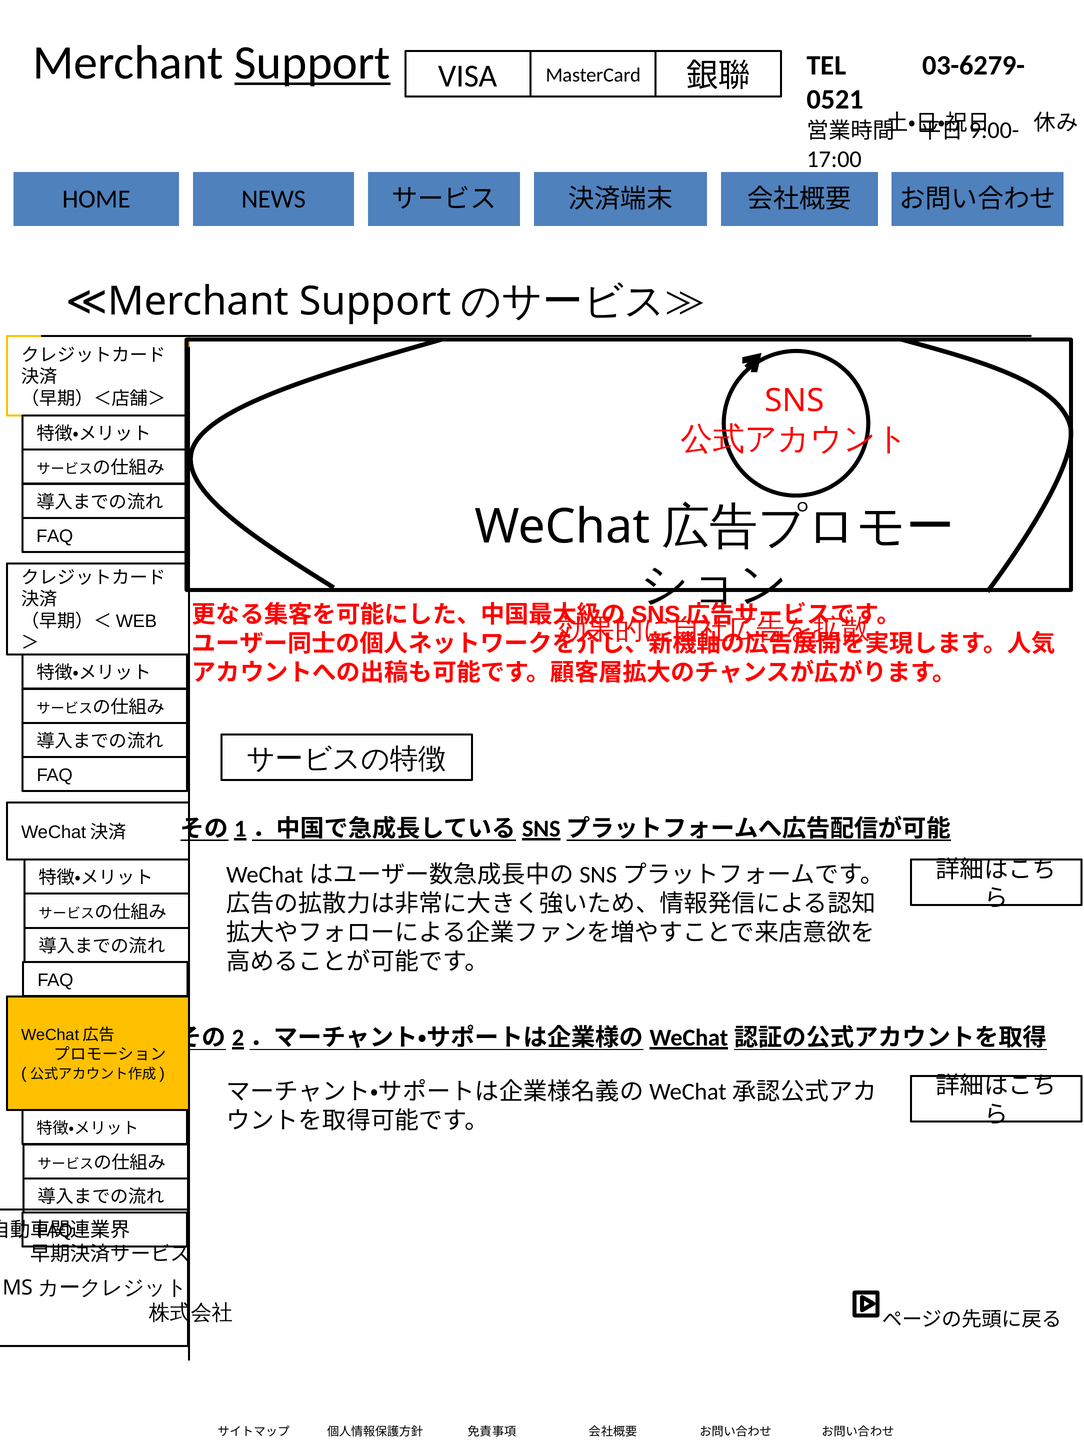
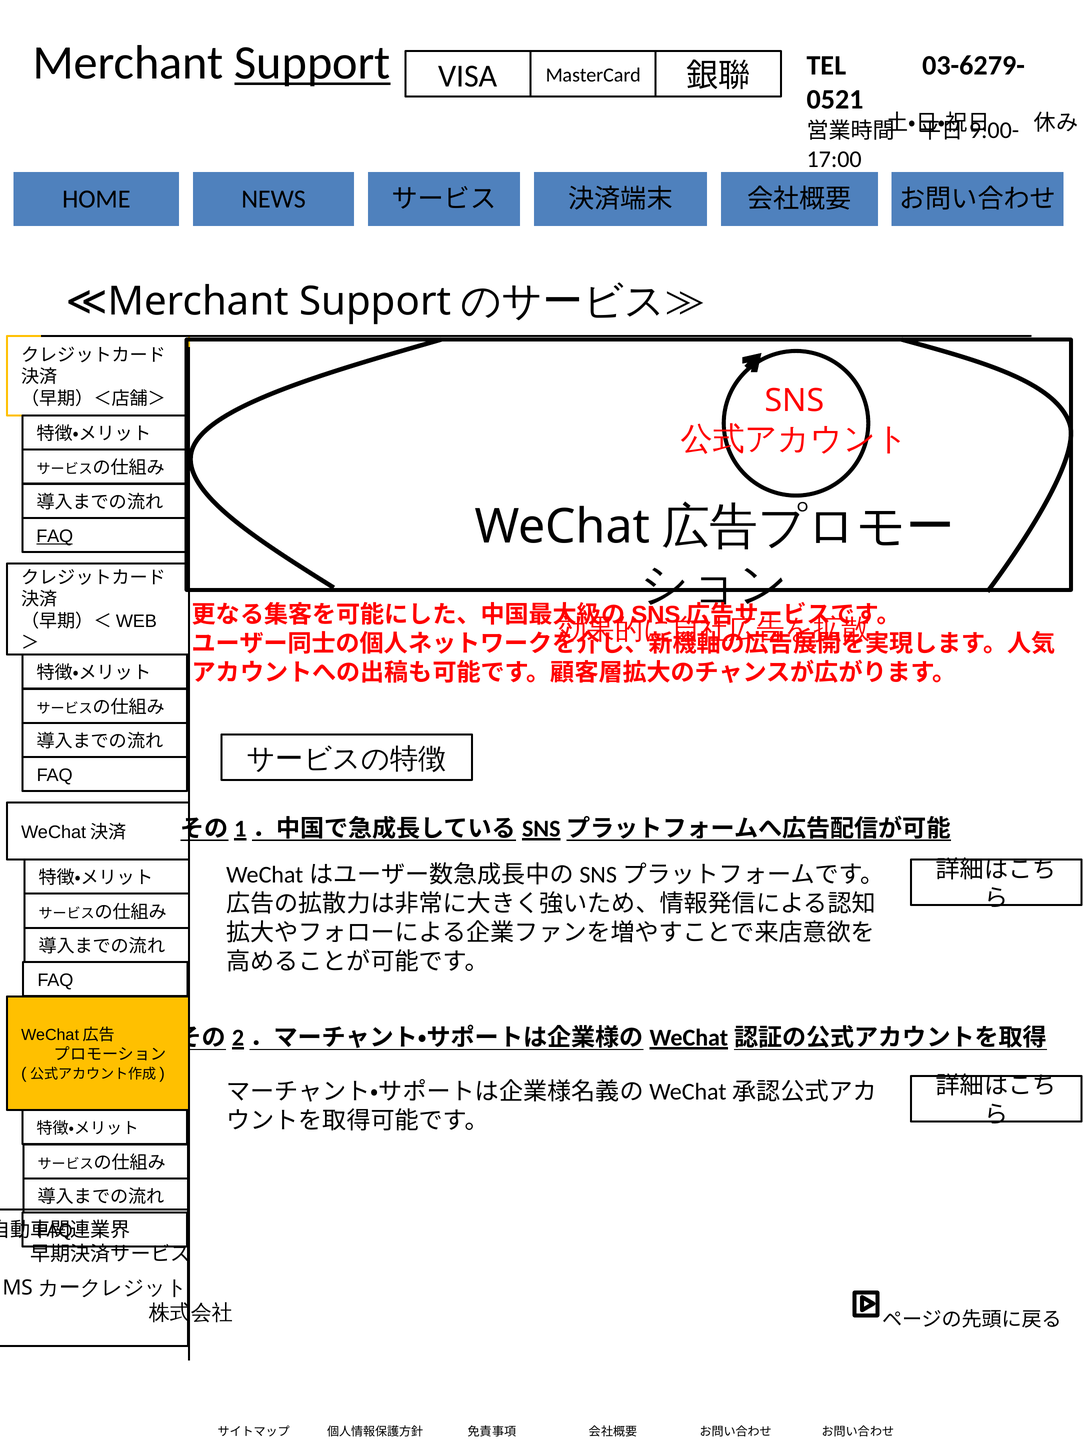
FAQ at (55, 536) underline: none -> present
